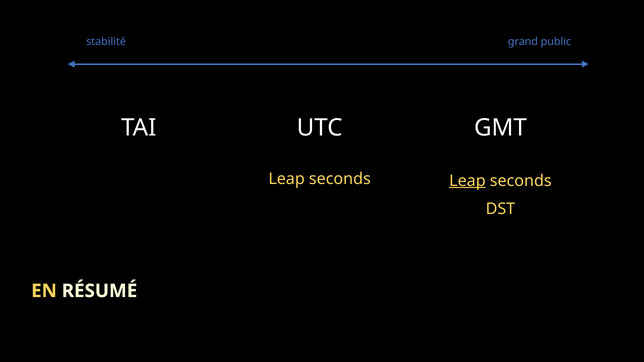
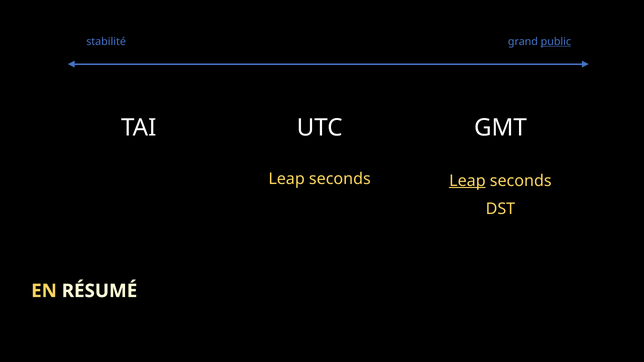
public underline: none -> present
